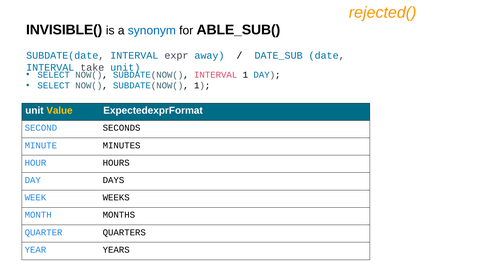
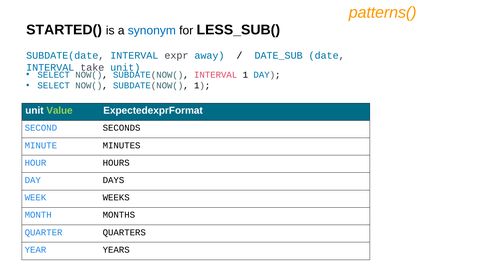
rejected(: rejected( -> patterns(
INVISIBLE(: INVISIBLE( -> STARTED(
ABLE_SUB(: ABLE_SUB( -> LESS_SUB(
Value colour: yellow -> light green
